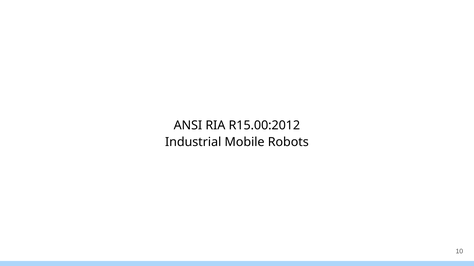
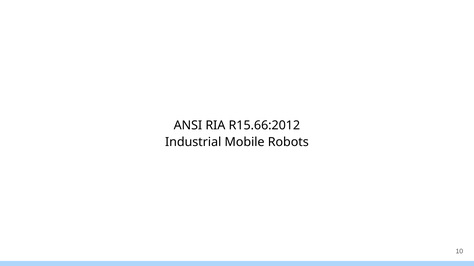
R15.00:2012: R15.00:2012 -> R15.66:2012
